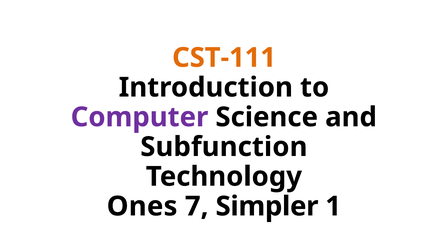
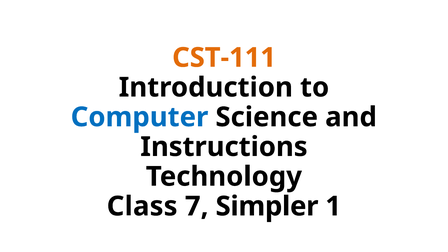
Computer colour: purple -> blue
Subfunction: Subfunction -> Instructions
Ones: Ones -> Class
